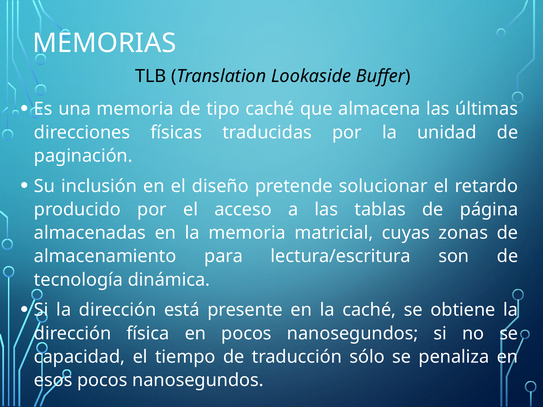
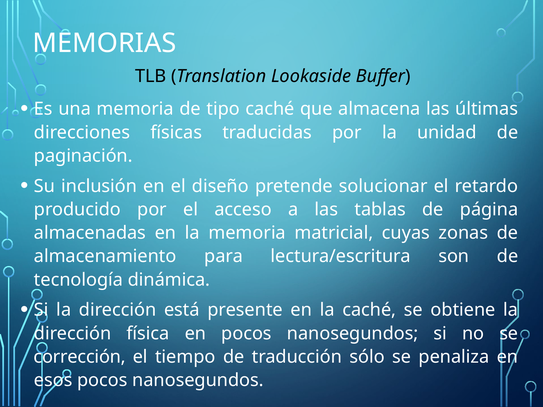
capacidad: capacidad -> corrección
